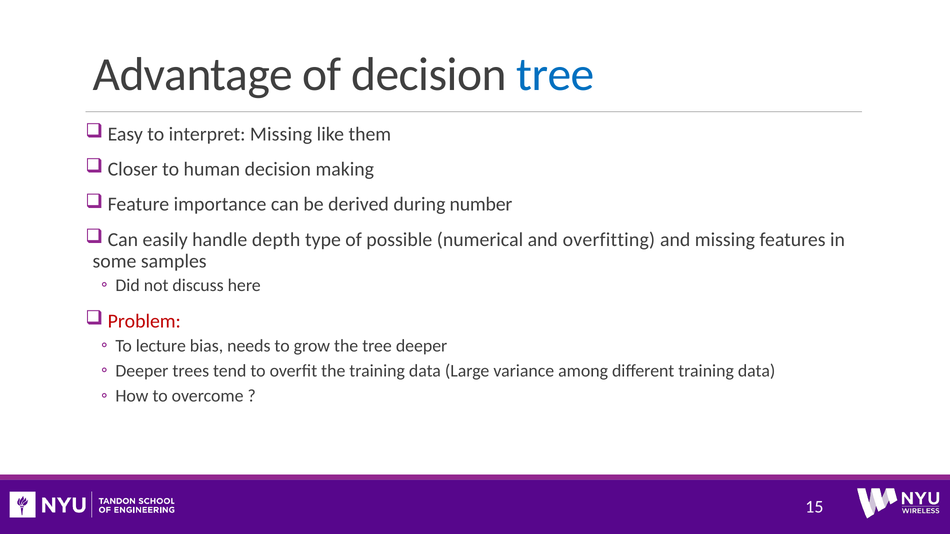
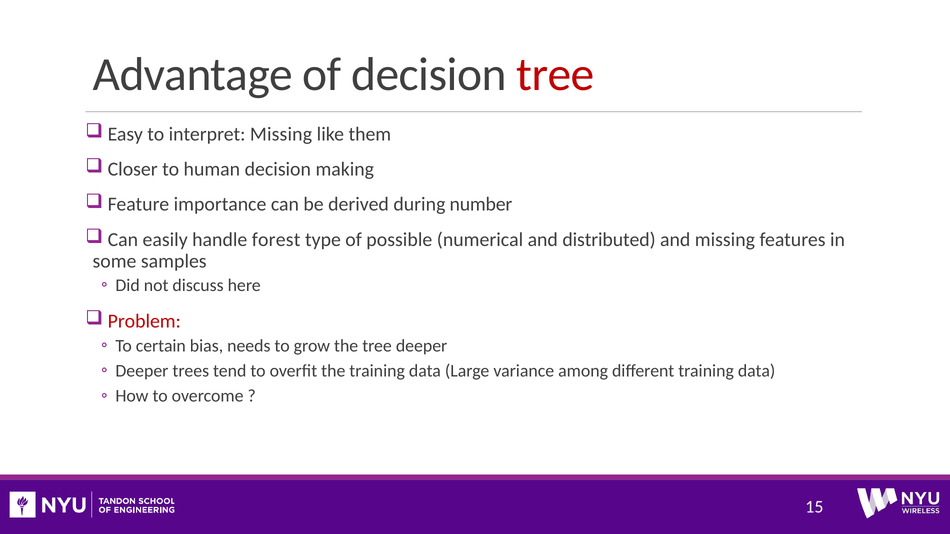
tree at (555, 74) colour: blue -> red
depth: depth -> forest
overfitting: overfitting -> distributed
lecture: lecture -> certain
